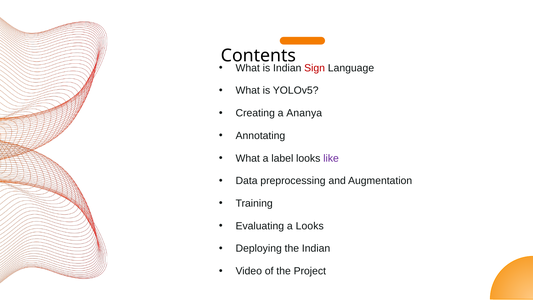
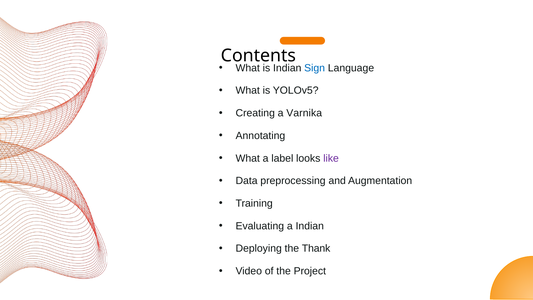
Sign colour: red -> blue
Ananya: Ananya -> Varnika
a Looks: Looks -> Indian
the Indian: Indian -> Thank
